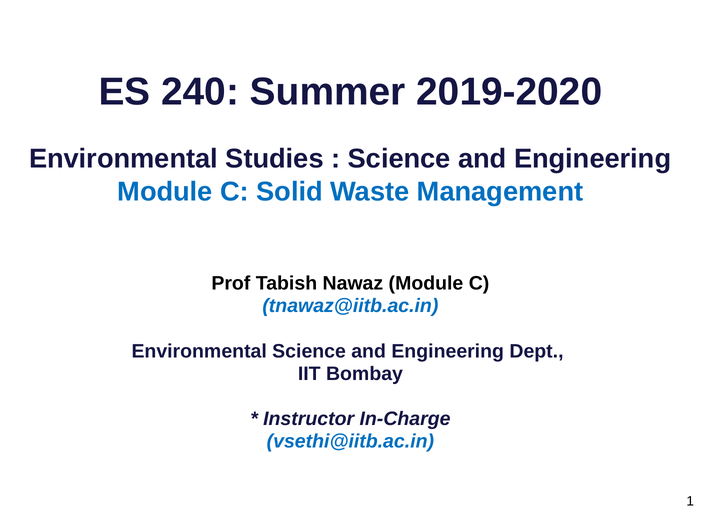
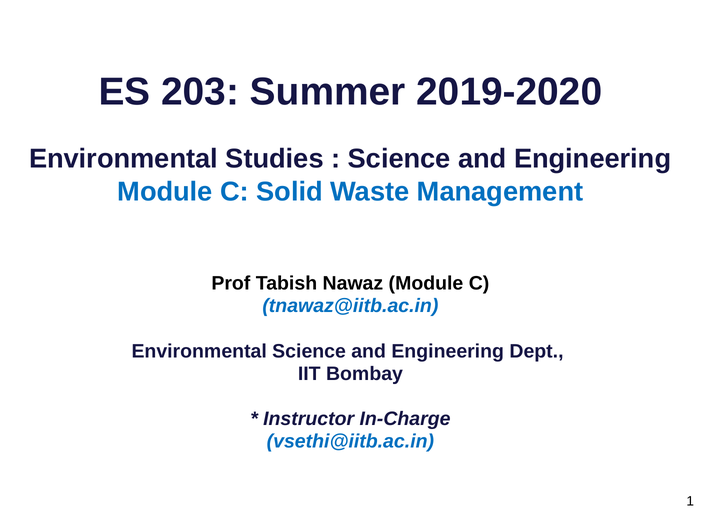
240: 240 -> 203
